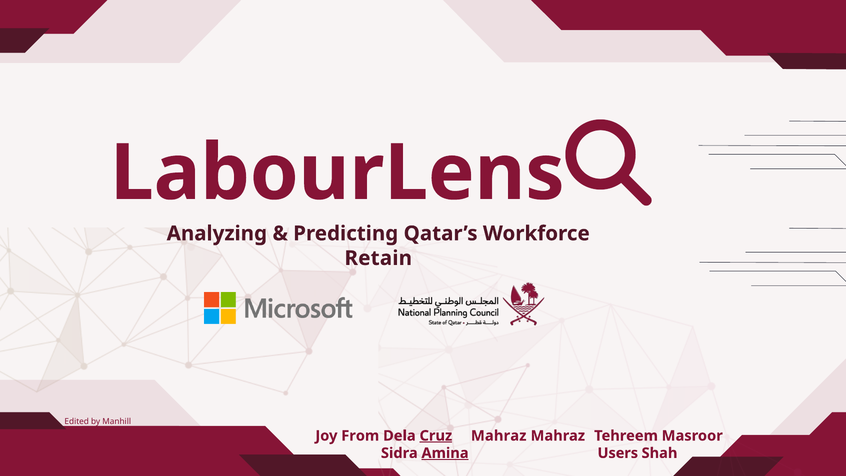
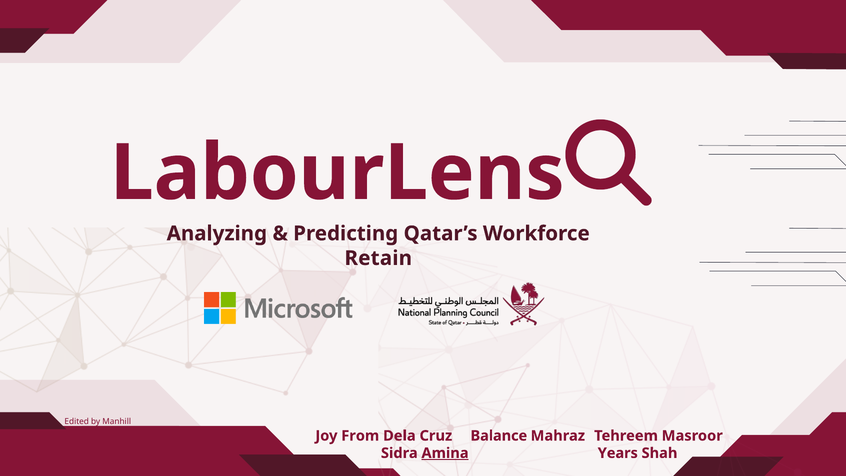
Cruz underline: present -> none
Mahraz at (499, 436): Mahraz -> Balance
Users: Users -> Years
